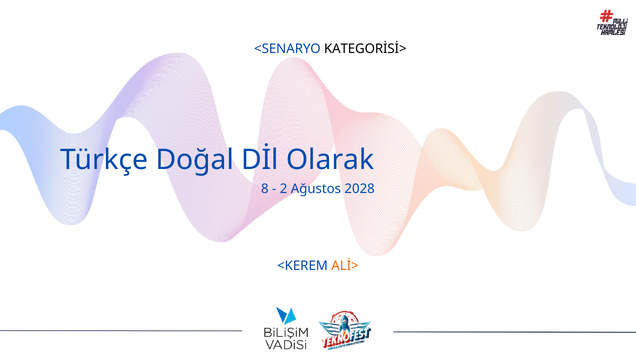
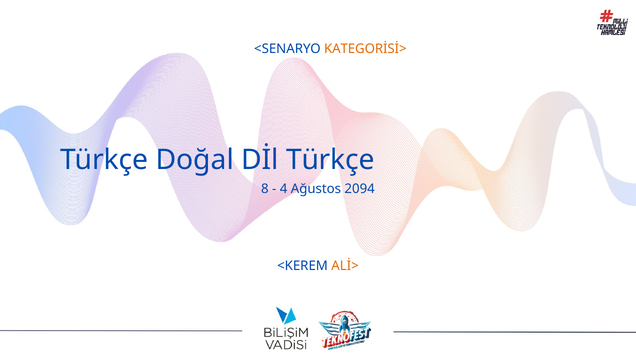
KATEGORİSİ> colour: black -> orange
Dİl Olarak: Olarak -> Türkçe
2: 2 -> 4
2028: 2028 -> 2094
